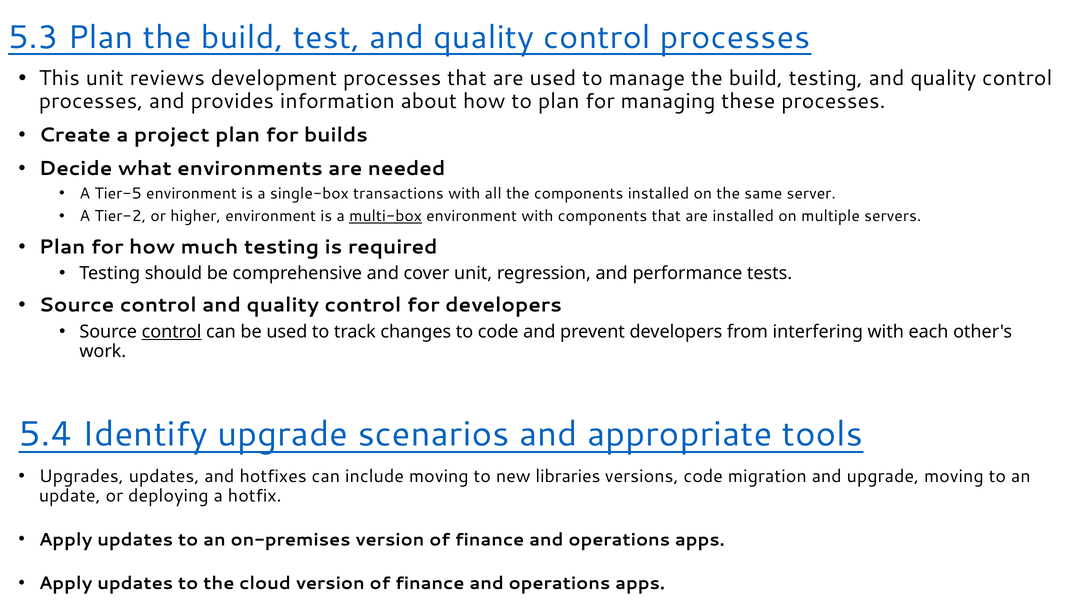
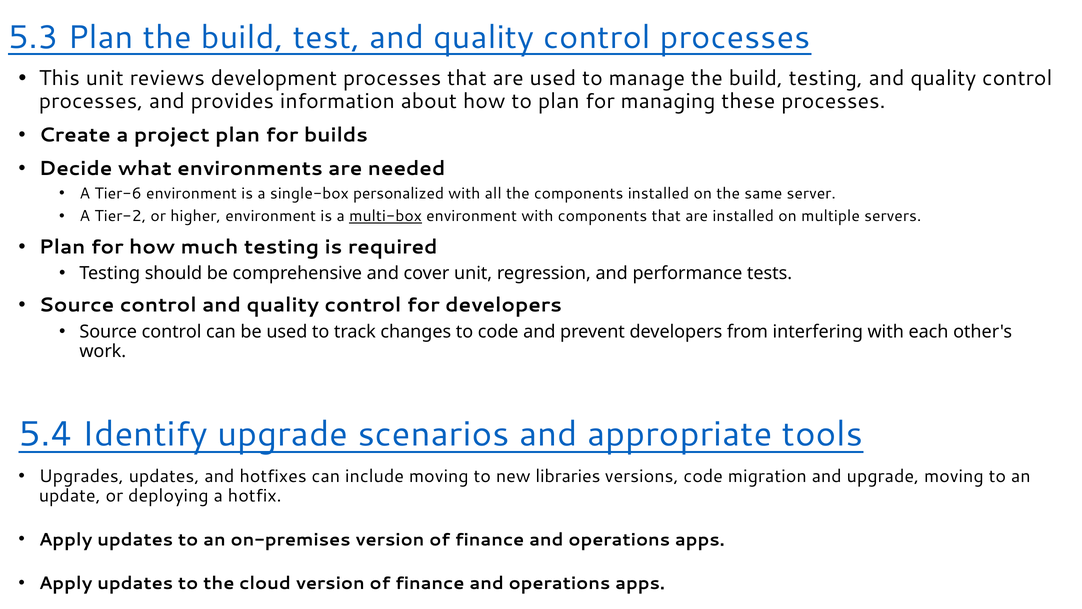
Tier-5: Tier-5 -> Tier-6
transactions: transactions -> personalized
control at (172, 331) underline: present -> none
